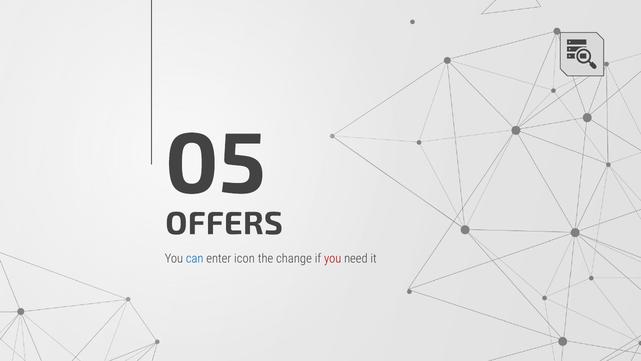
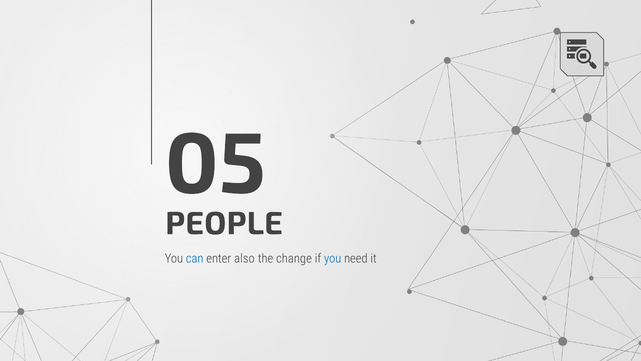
OFFERS: OFFERS -> PEOPLE
icon: icon -> also
you at (333, 258) colour: red -> blue
